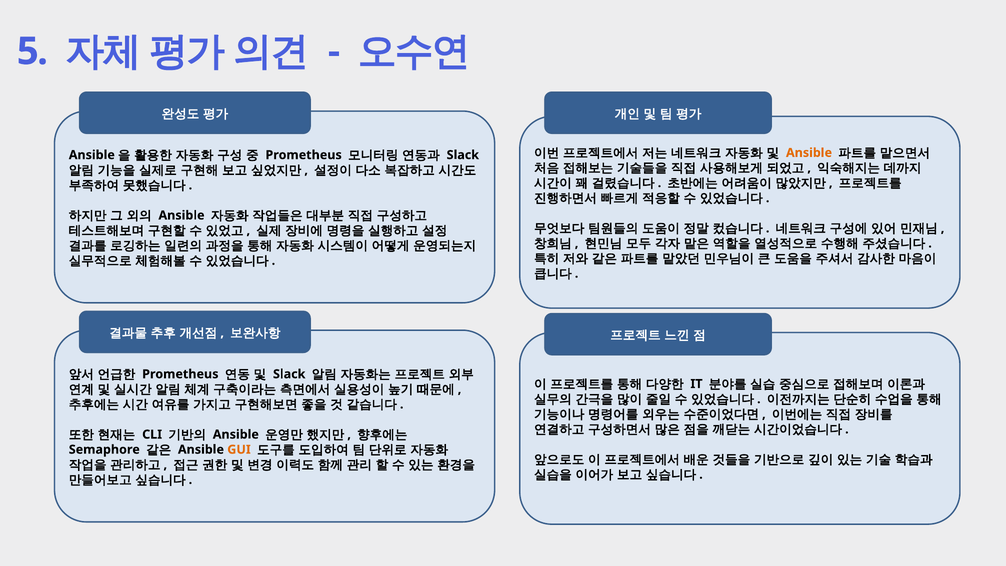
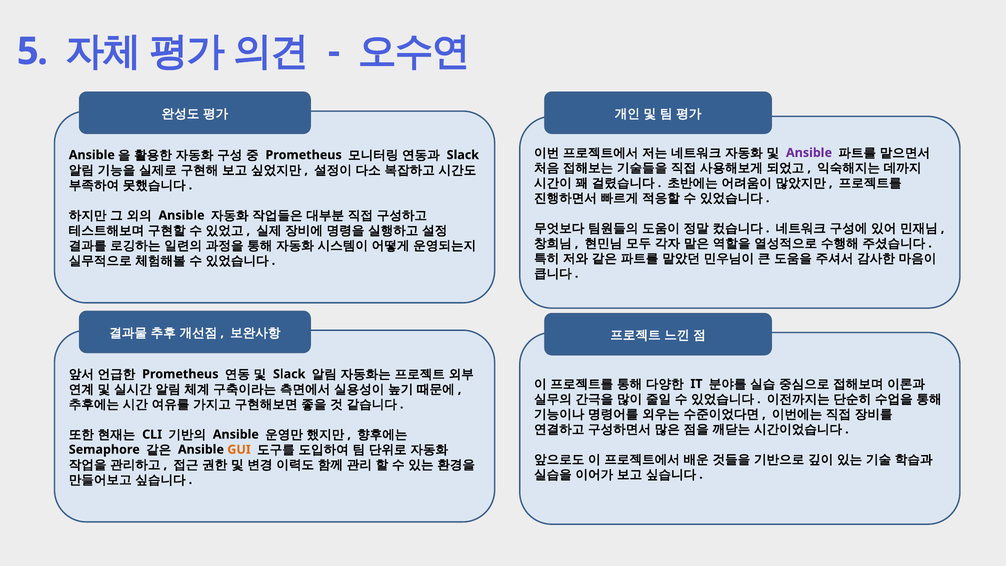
Ansible at (809, 153) colour: orange -> purple
